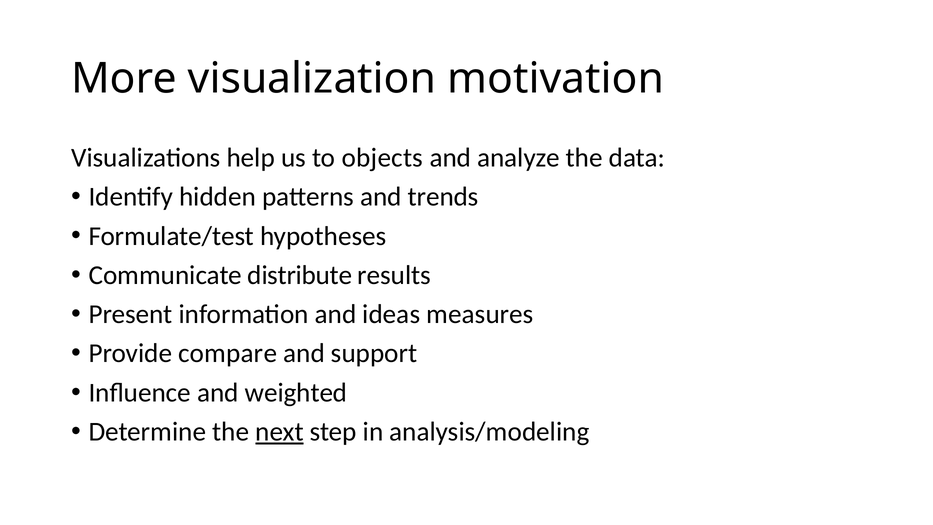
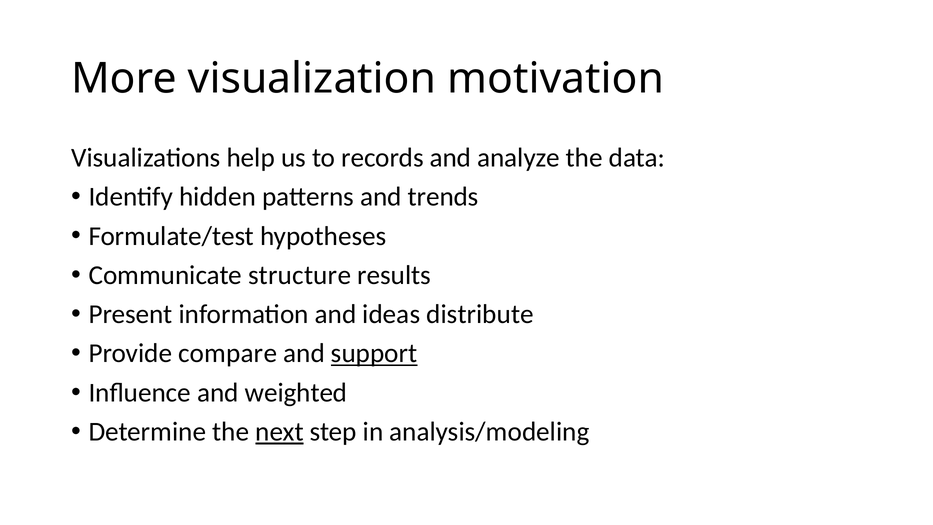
objects: objects -> records
distribute: distribute -> structure
measures: measures -> distribute
support underline: none -> present
